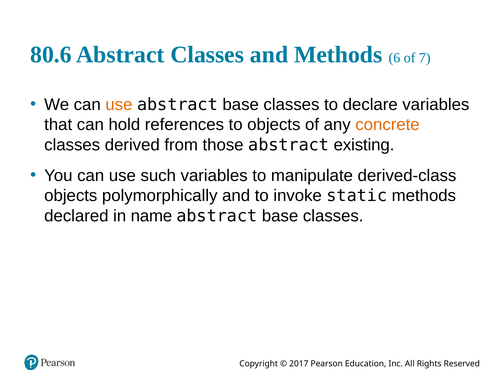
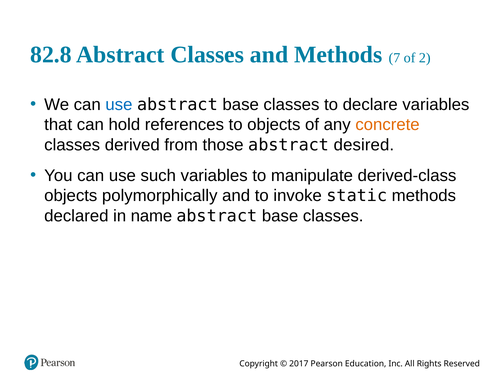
80.6: 80.6 -> 82.8
6: 6 -> 7
7: 7 -> 2
use at (119, 104) colour: orange -> blue
existing: existing -> desired
